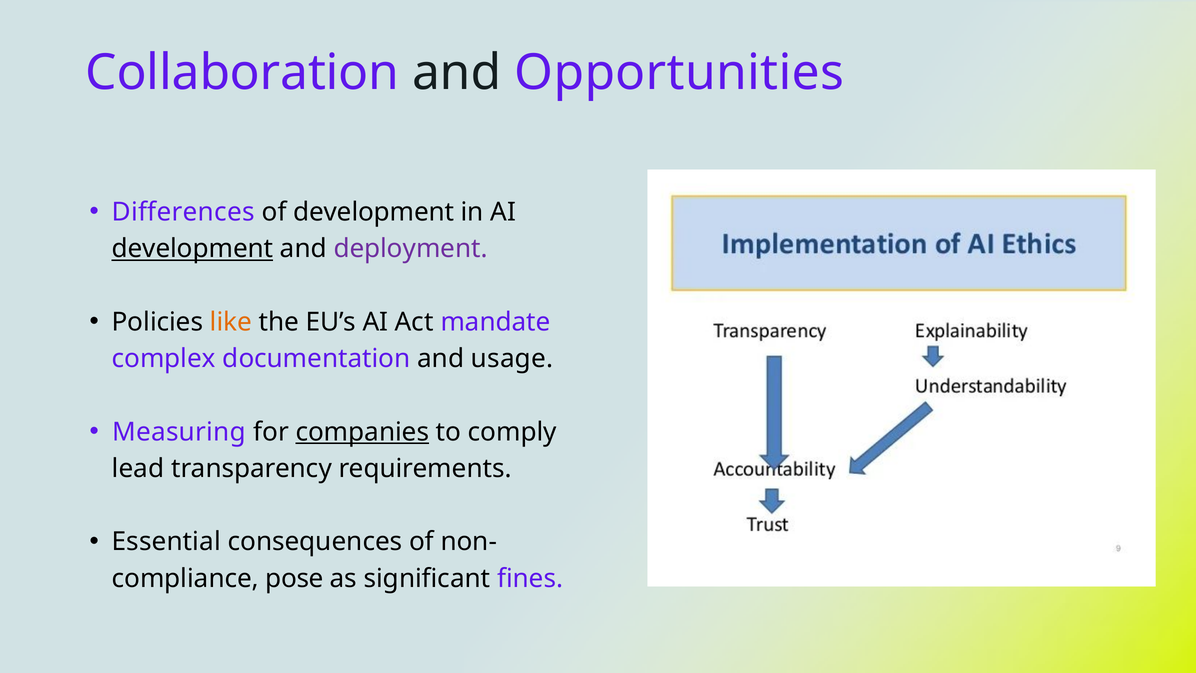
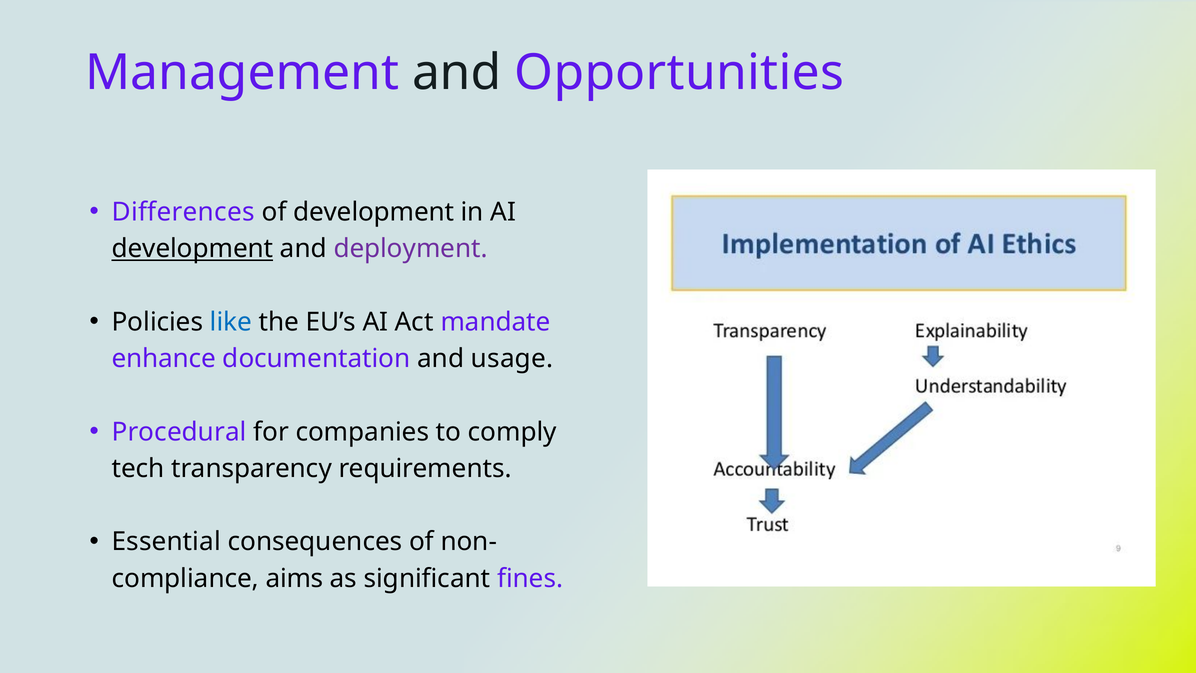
Collaboration: Collaboration -> Management
like colour: orange -> blue
complex: complex -> enhance
Measuring: Measuring -> Procedural
companies underline: present -> none
lead: lead -> tech
pose: pose -> aims
